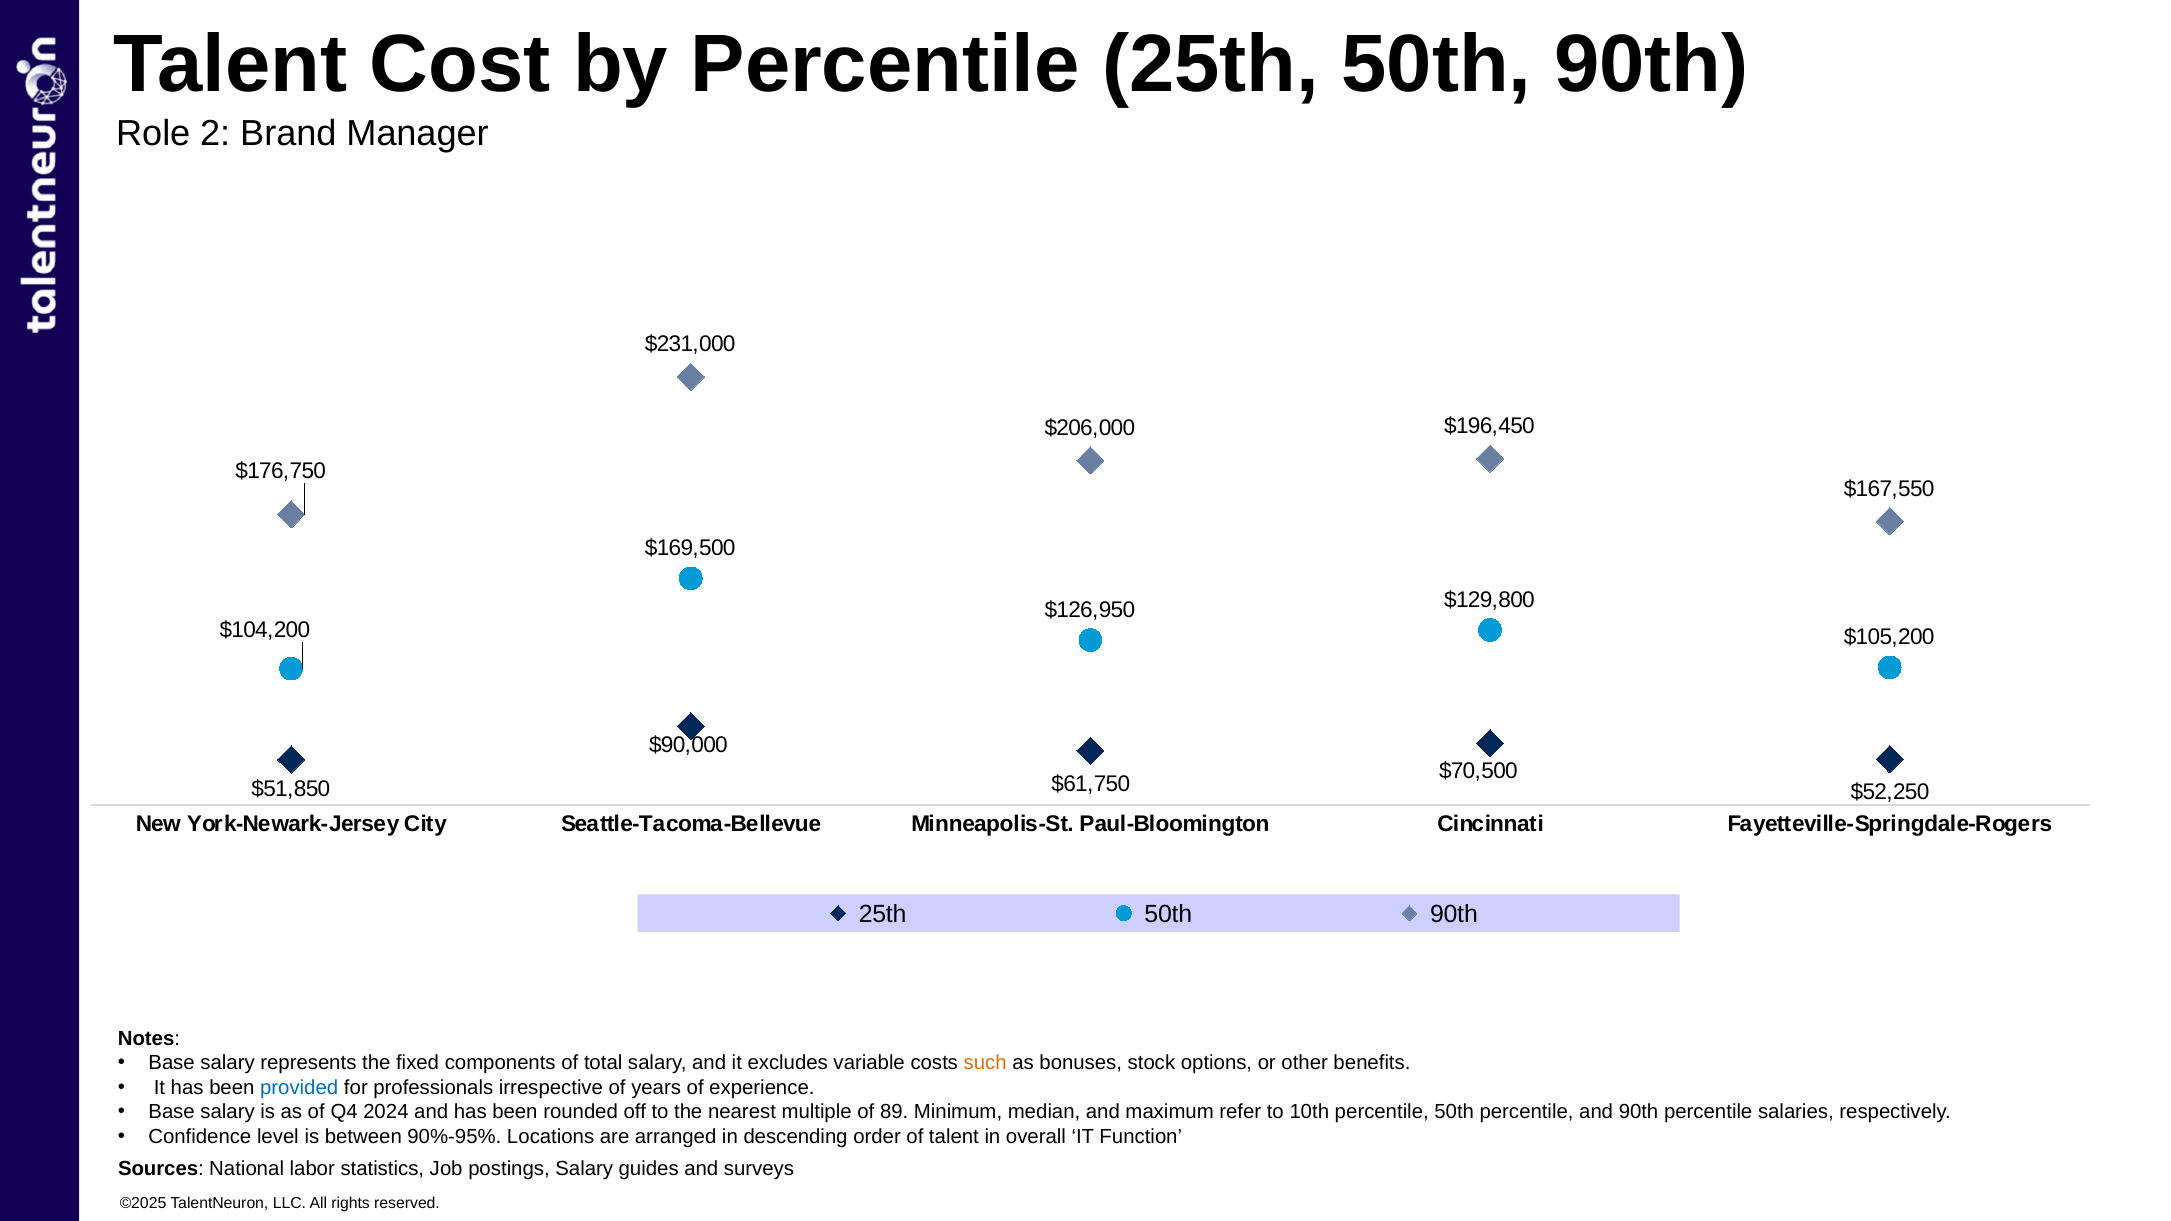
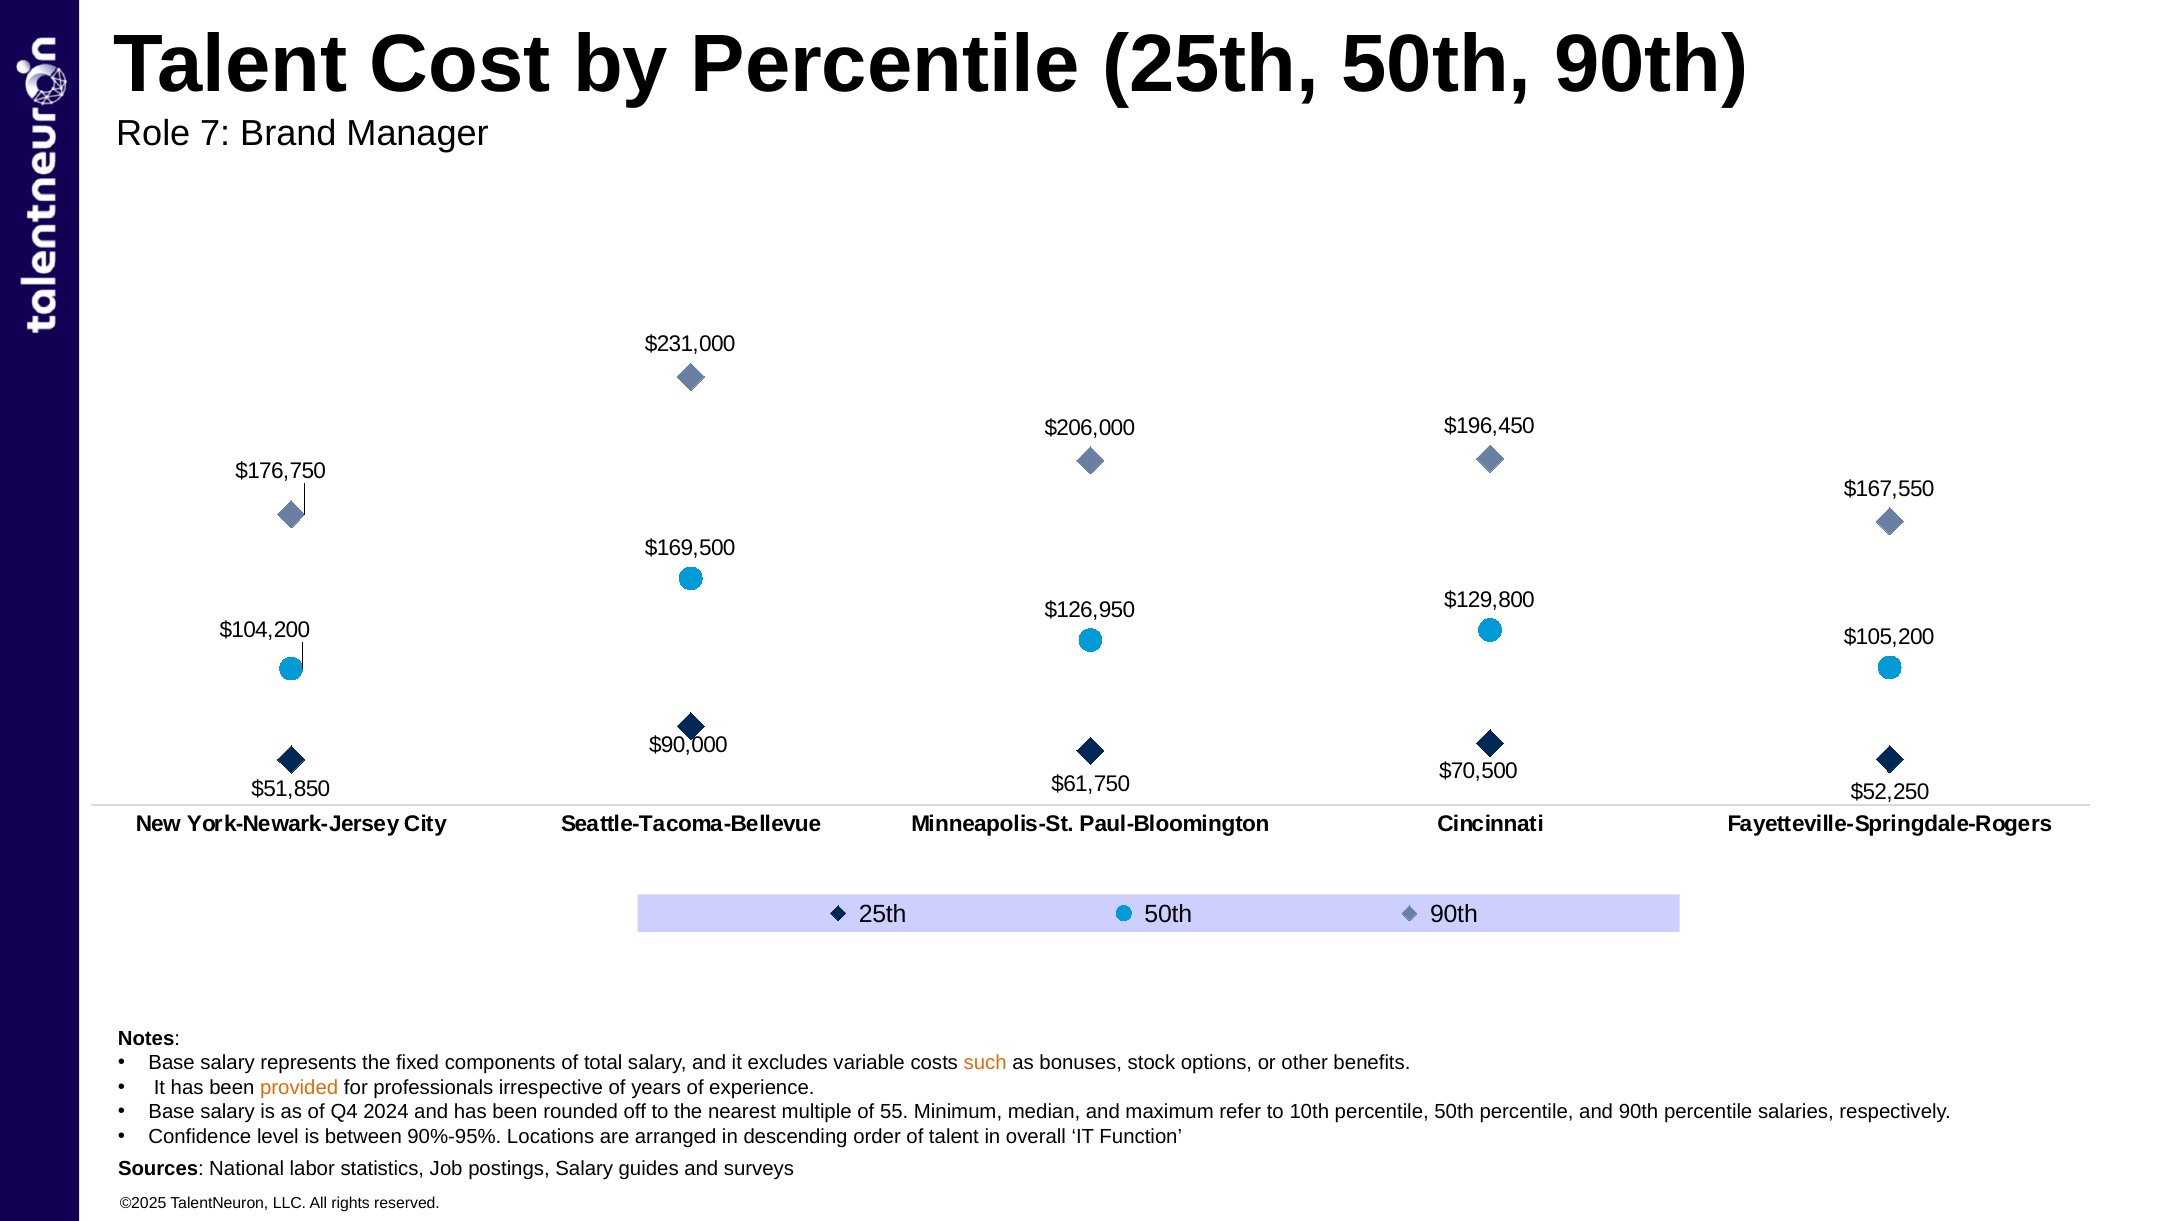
2: 2 -> 7
provided colour: blue -> orange
89: 89 -> 55
